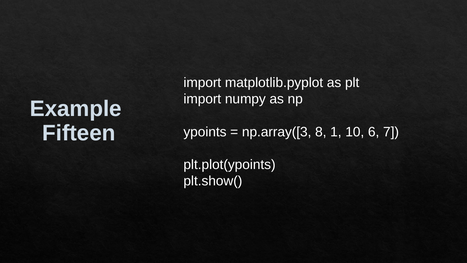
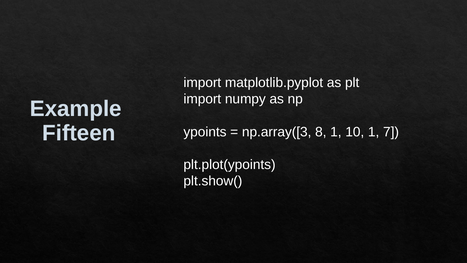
10 6: 6 -> 1
